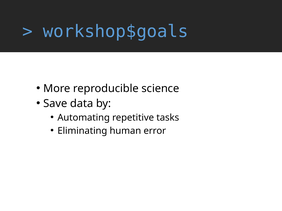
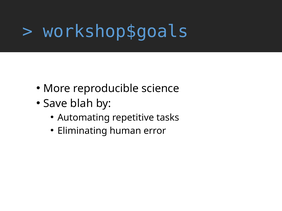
data: data -> blah
